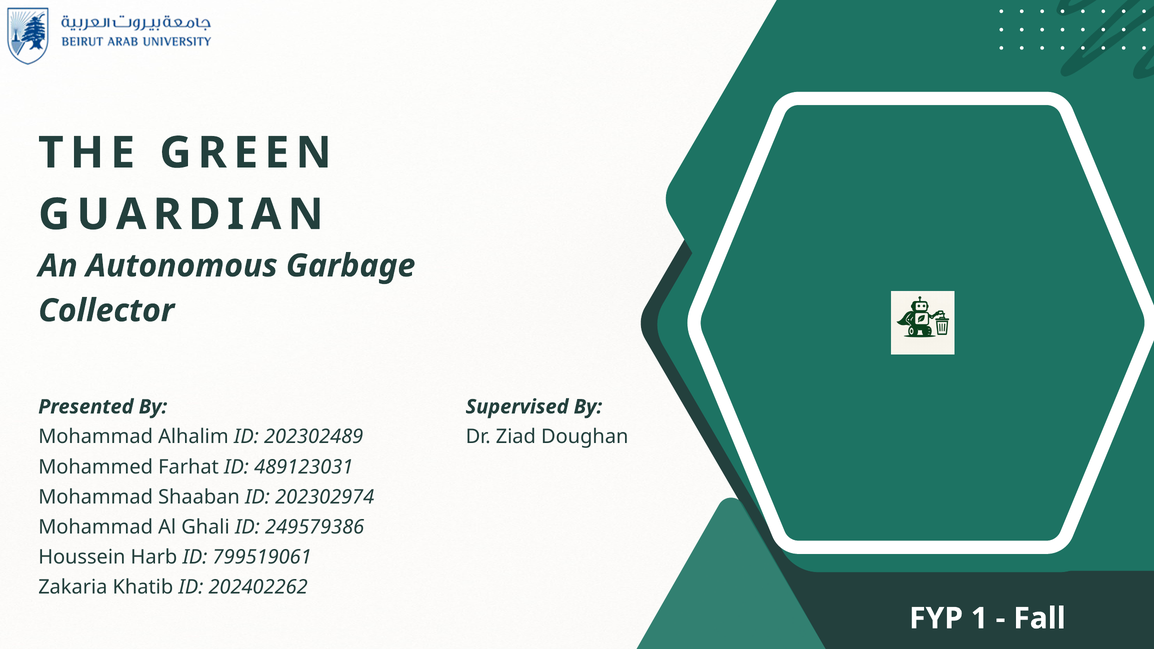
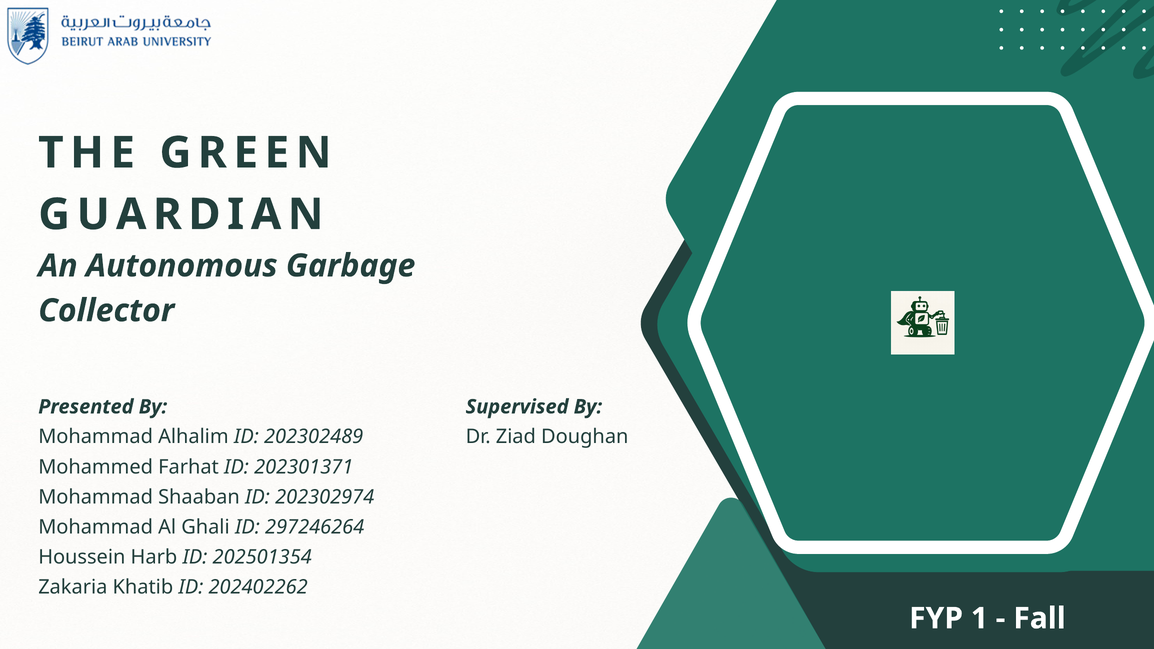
489123031: 489123031 -> 202301371
249579386: 249579386 -> 297246264
799519061: 799519061 -> 202501354
